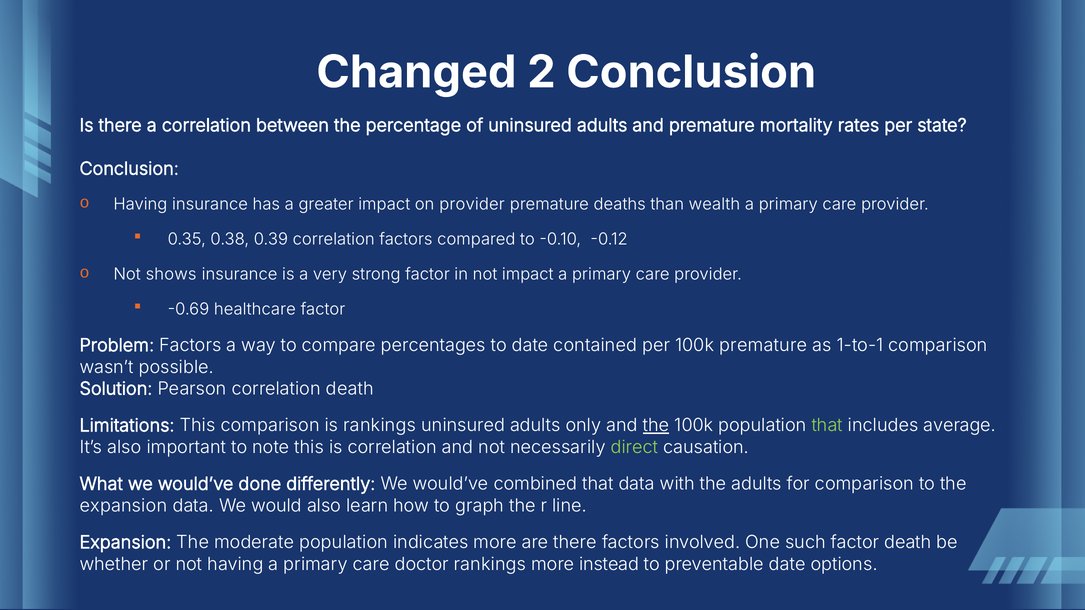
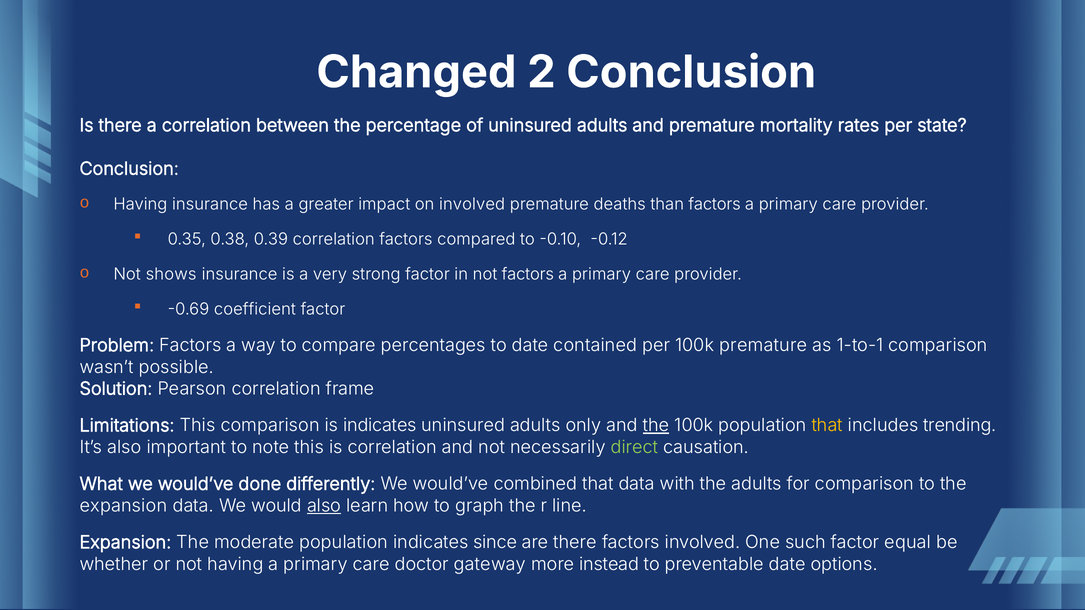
on provider: provider -> involved
than wealth: wealth -> factors
not impact: impact -> factors
healthcare: healthcare -> coefficient
correlation death: death -> frame
is rankings: rankings -> indicates
that at (827, 426) colour: light green -> yellow
average: average -> trending
also at (324, 506) underline: none -> present
indicates more: more -> since
factor death: death -> equal
doctor rankings: rankings -> gateway
